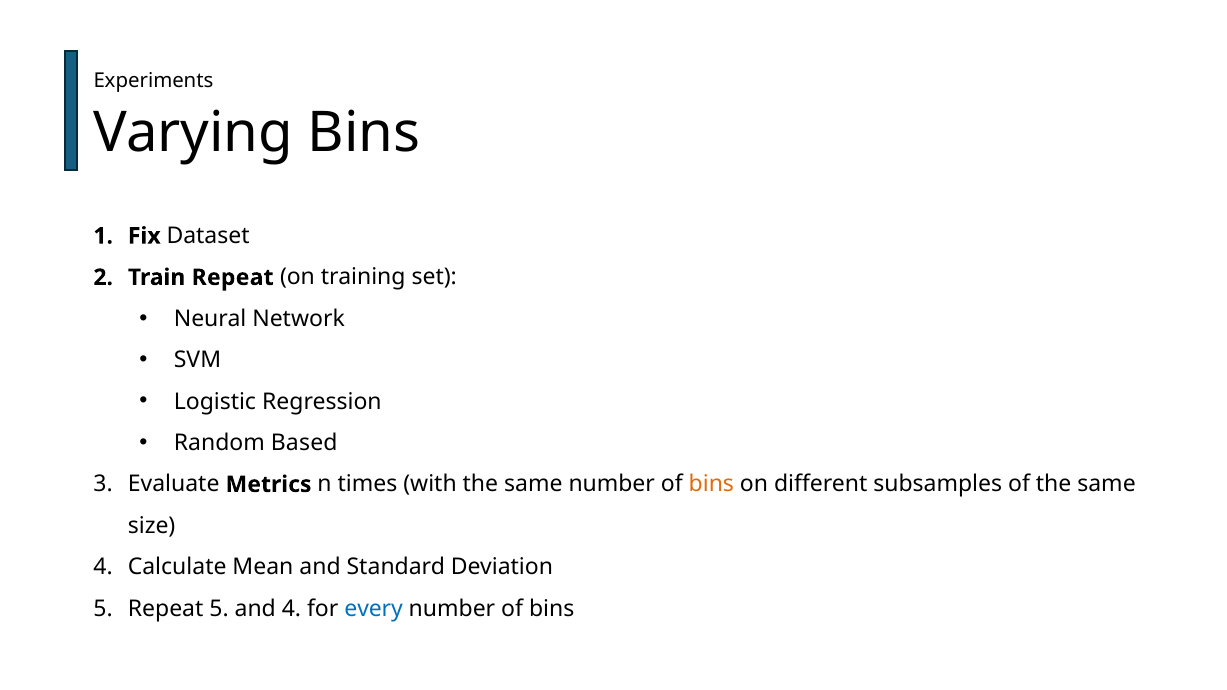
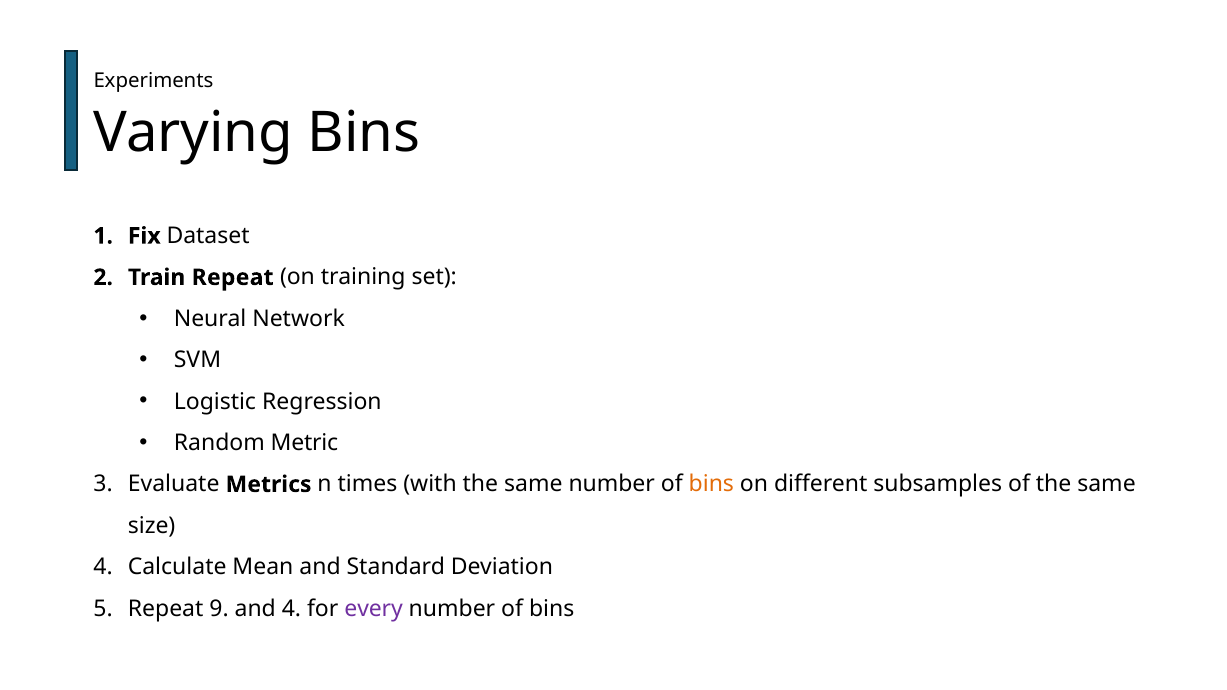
Based: Based -> Metric
Repeat 5: 5 -> 9
every colour: blue -> purple
